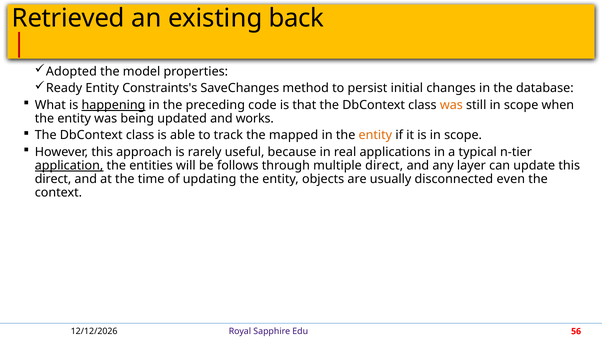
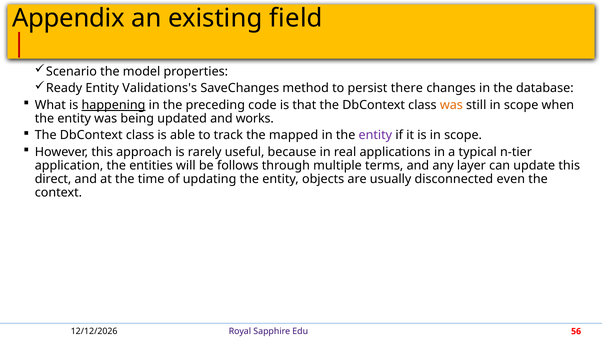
Retrieved: Retrieved -> Appendix
back: back -> field
Adopted: Adopted -> Scenario
Constraints's: Constraints's -> Validations's
initial: initial -> there
entity at (375, 135) colour: orange -> purple
application underline: present -> none
multiple direct: direct -> terms
